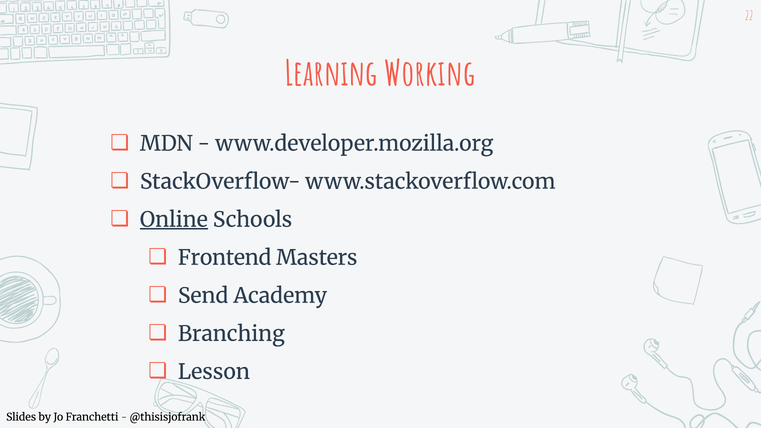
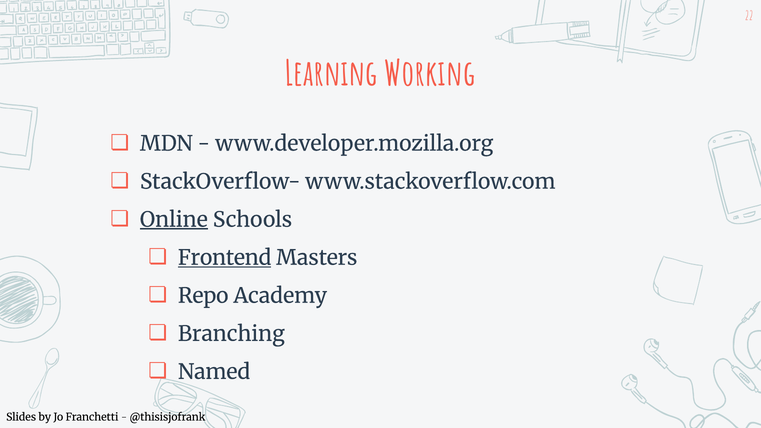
Frontend underline: none -> present
Send: Send -> Repo
Lesson: Lesson -> Named
